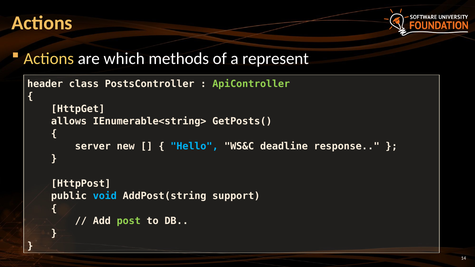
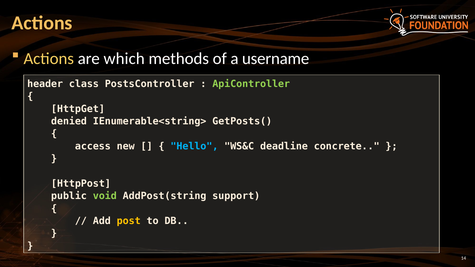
represent: represent -> username
allows: allows -> denied
server: server -> access
response: response -> concrete
void colour: light blue -> light green
post colour: light green -> yellow
